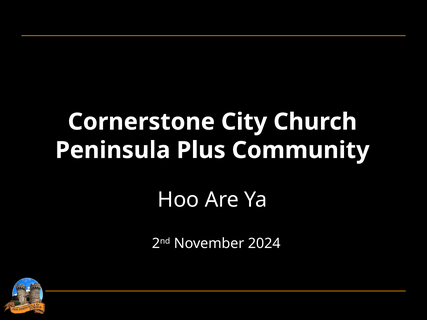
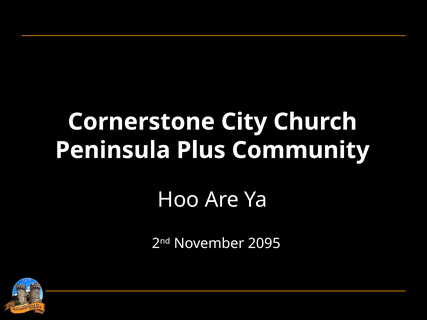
2024: 2024 -> 2095
